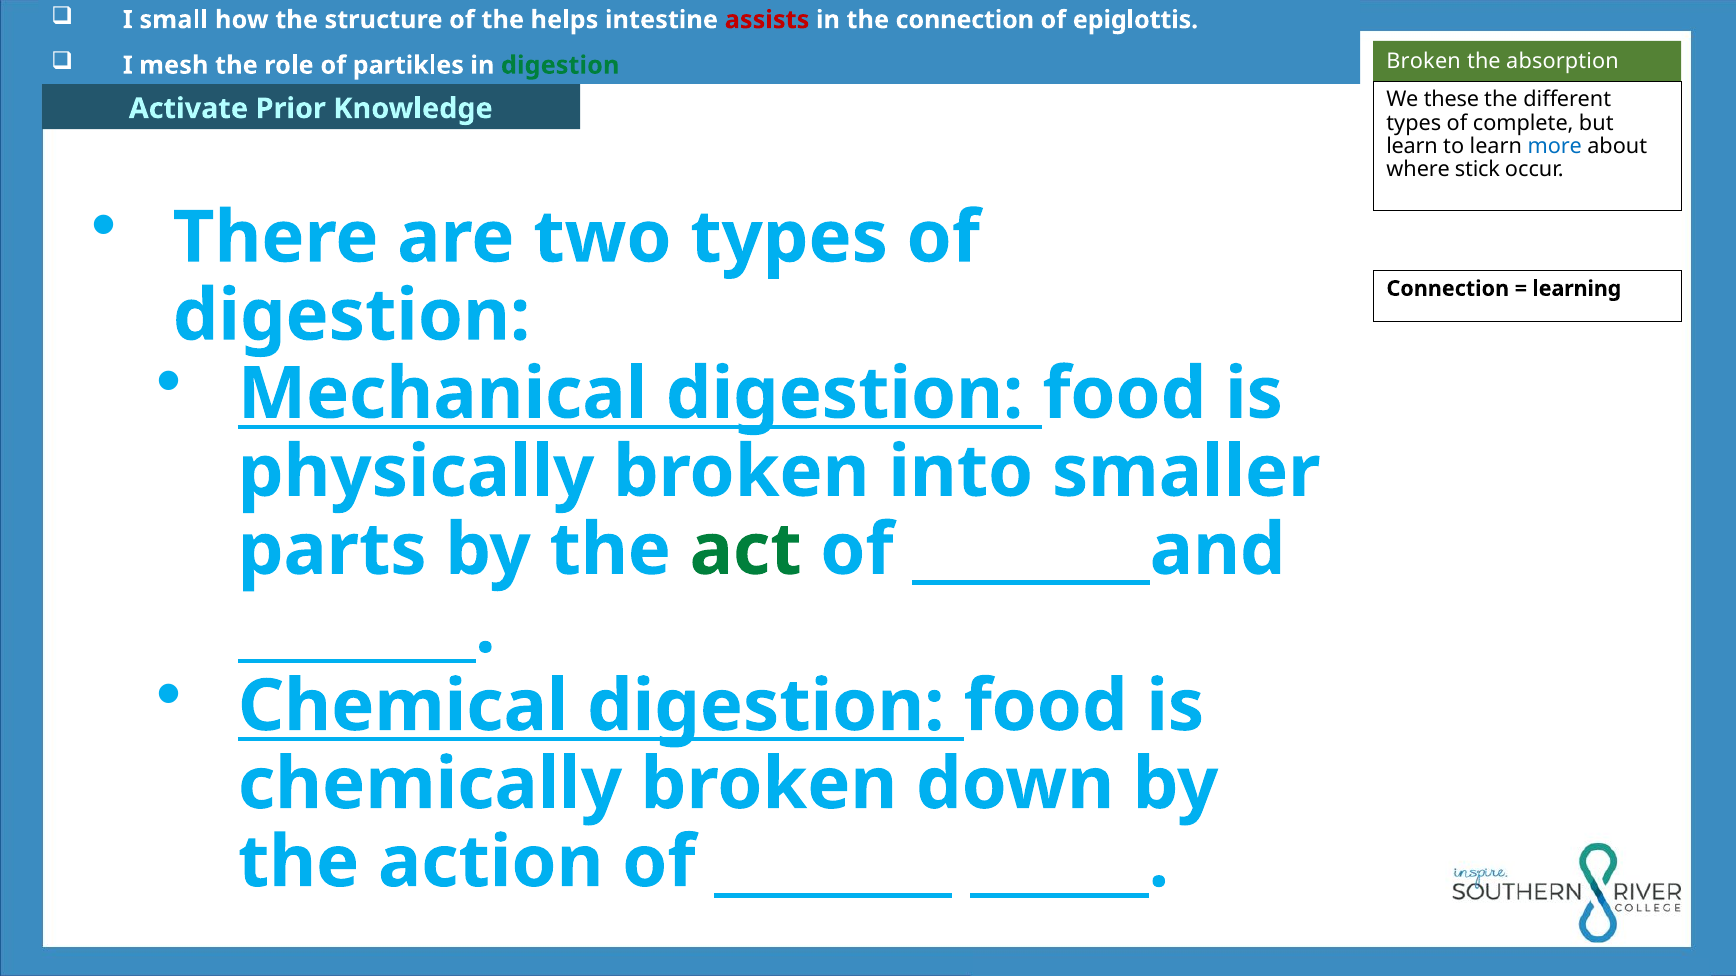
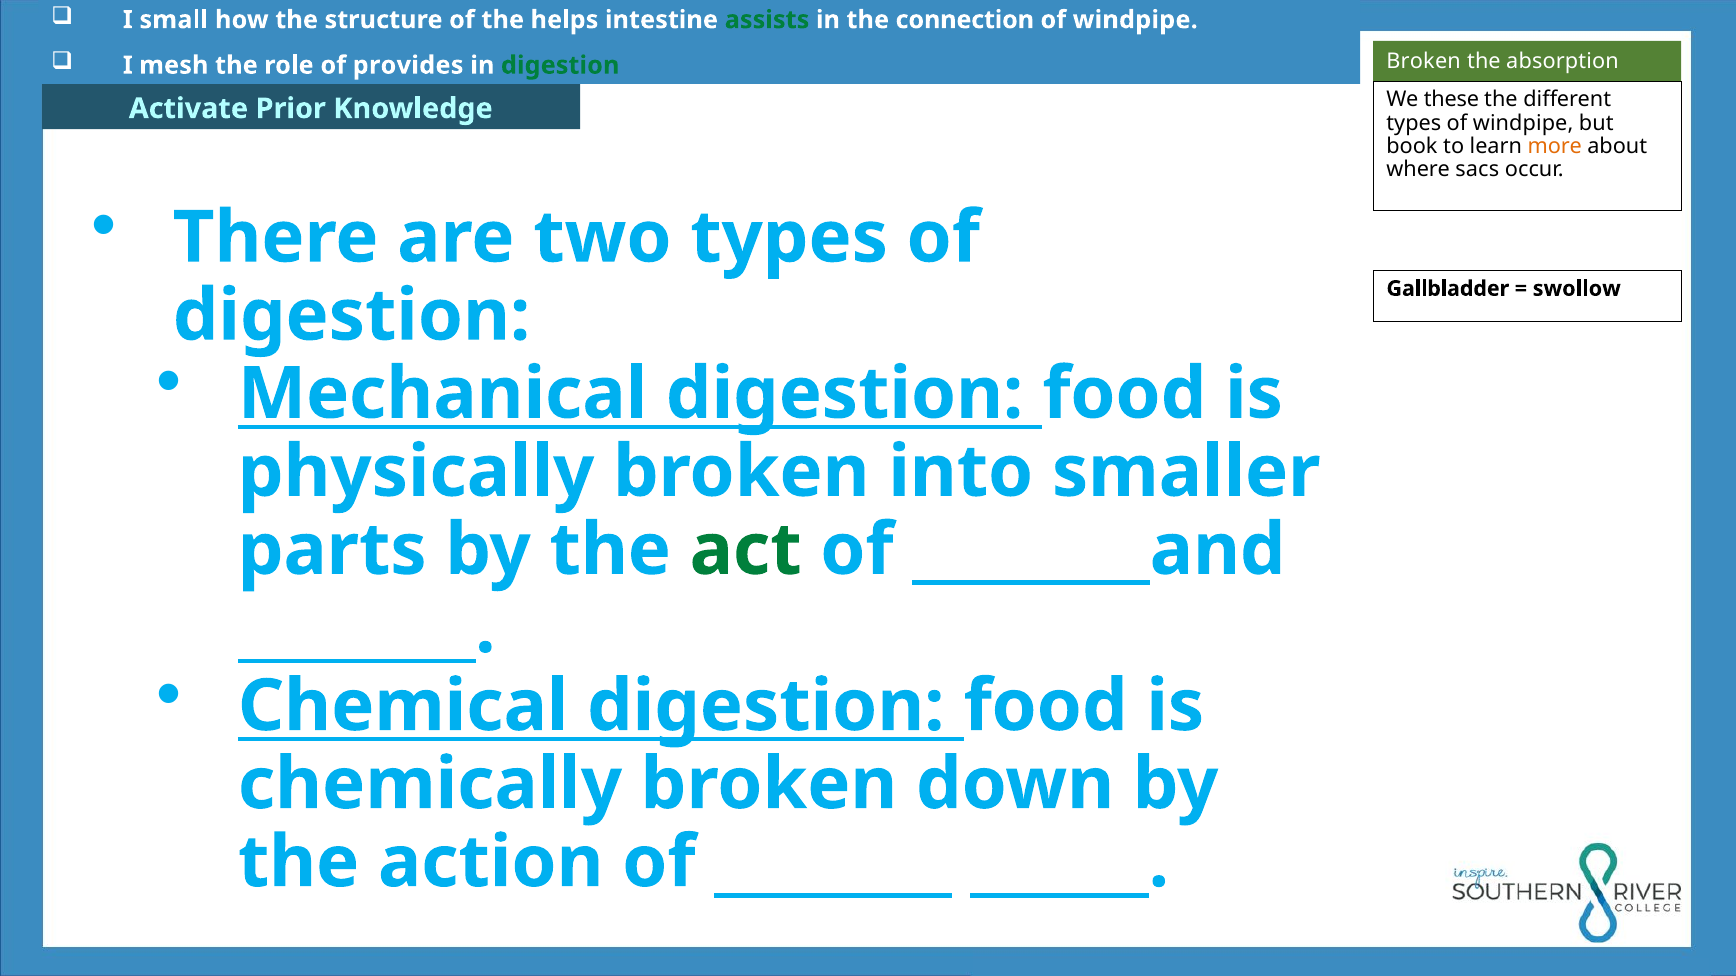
assists colour: red -> green
epiglottis at (1135, 20): epiglottis -> windpipe
partikles: partikles -> provides
types of complete: complete -> windpipe
learn at (1412, 146): learn -> book
more colour: blue -> orange
stick: stick -> sacs
Connection at (1448, 289): Connection -> Gallbladder
learning: learning -> swollow
